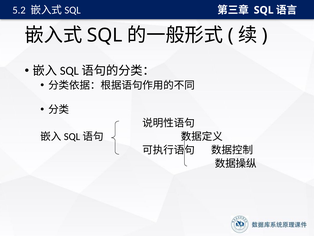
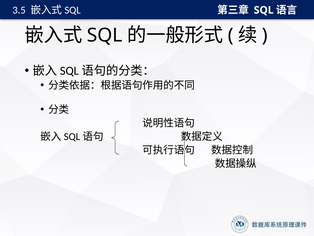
5.2: 5.2 -> 3.5
